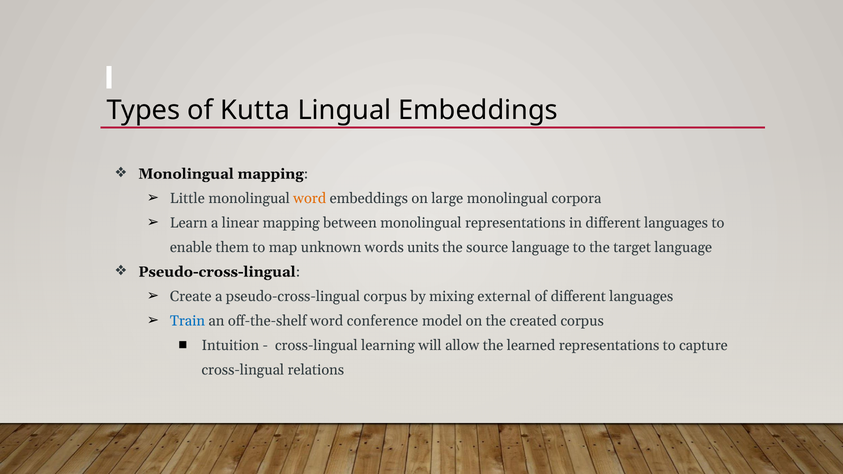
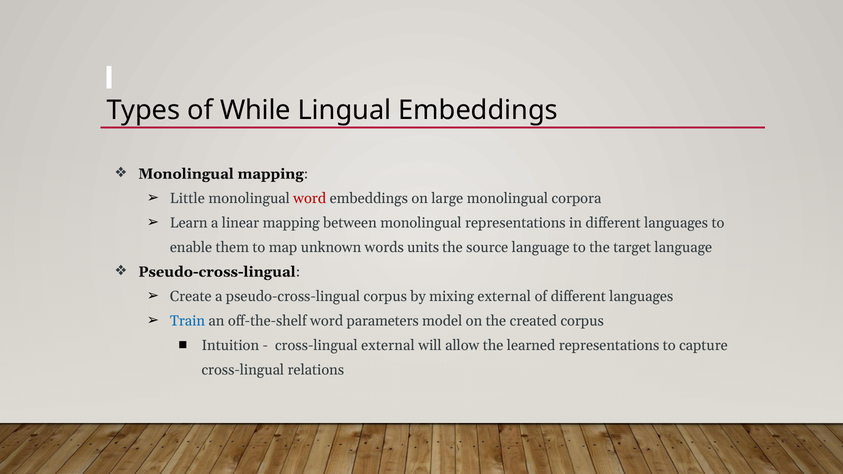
Kutta: Kutta -> While
word at (310, 198) colour: orange -> red
conference: conference -> parameters
cross-lingual learning: learning -> external
